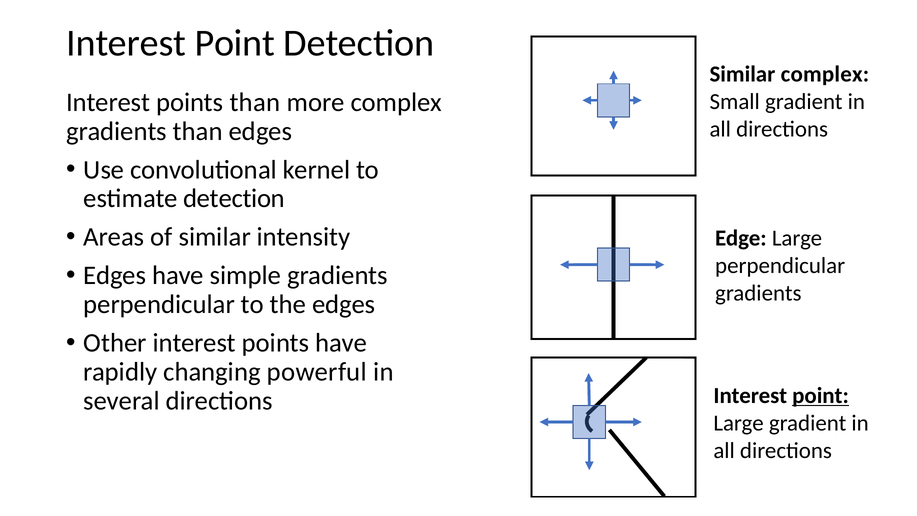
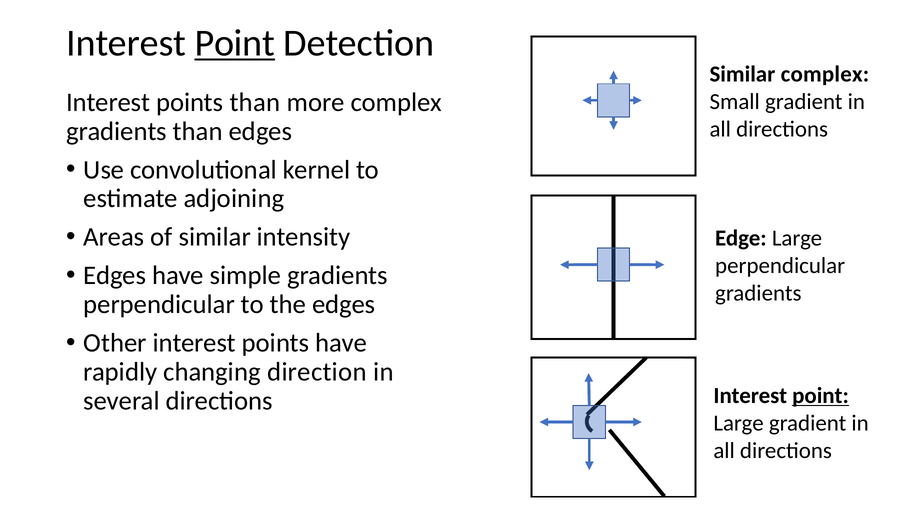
Point at (235, 43) underline: none -> present
estimate detection: detection -> adjoining
powerful: powerful -> direction
